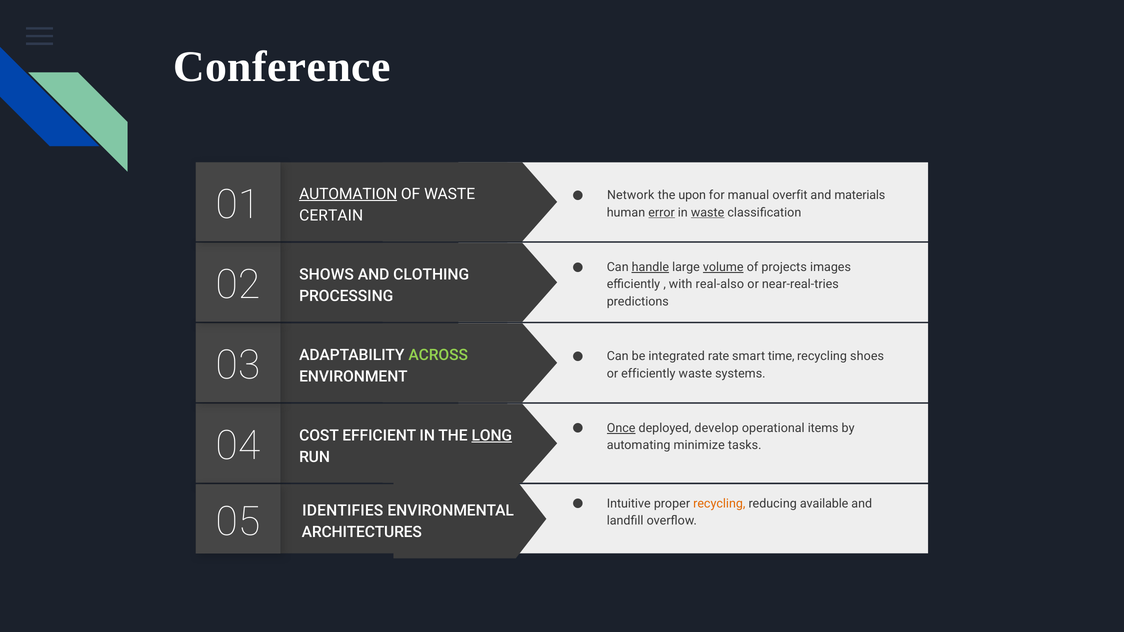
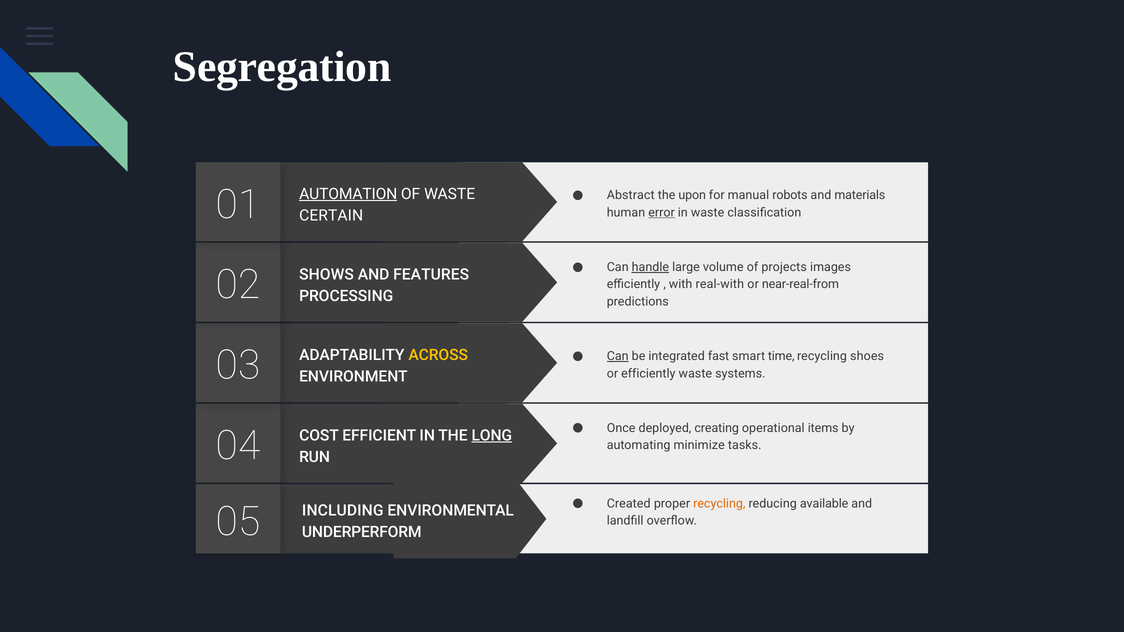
Conference: Conference -> Segregation
Network: Network -> Abstract
overfit: overfit -> robots
waste at (708, 213) underline: present -> none
volume underline: present -> none
CLOTHING: CLOTHING -> FEATURES
real-also: real-also -> real-with
near-real-tries: near-real-tries -> near-real-from
ACROSS colour: light green -> yellow
Can at (618, 356) underline: none -> present
rate: rate -> fast
Once underline: present -> none
develop: develop -> creating
Intuitive: Intuitive -> Created
IDENTIFIES: IDENTIFIES -> INCLUDING
ARCHITECTURES: ARCHITECTURES -> UNDERPERFORM
